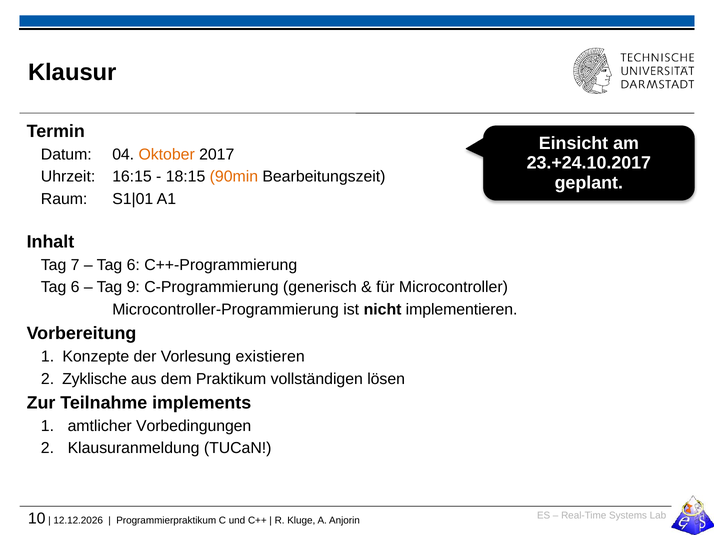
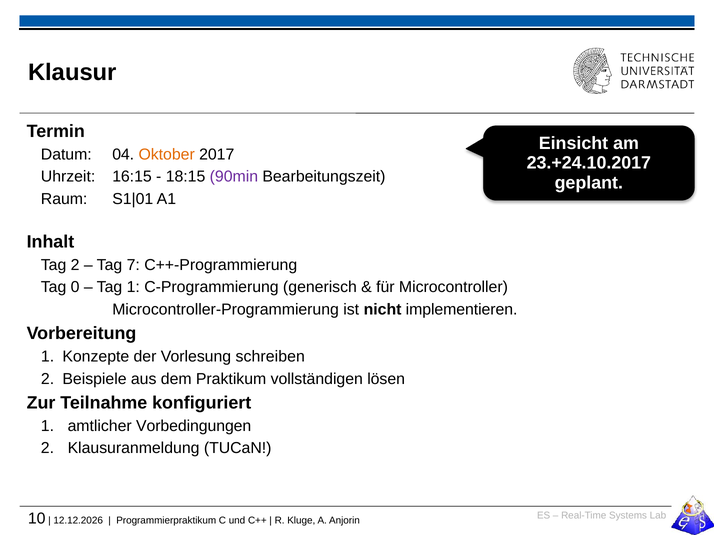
90min colour: orange -> purple
Tag 7: 7 -> 2
6 at (133, 265): 6 -> 7
6 at (75, 288): 6 -> 0
Tag 9: 9 -> 1
existieren: existieren -> schreiben
Zyklische: Zyklische -> Beispiele
implements: implements -> konfiguriert
